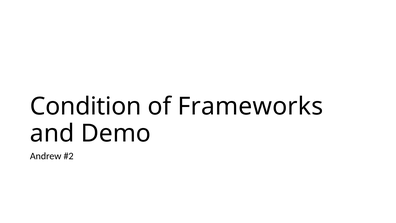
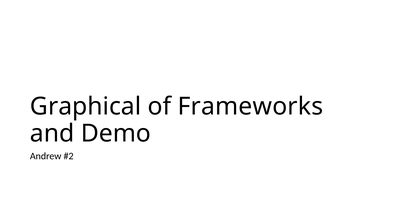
Condition: Condition -> Graphical
